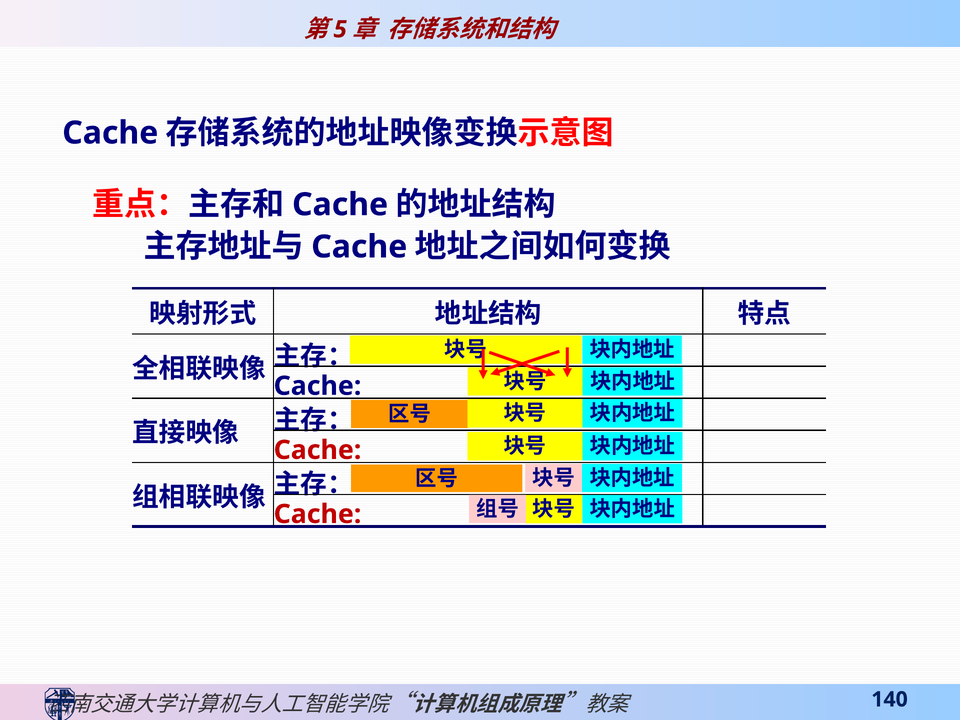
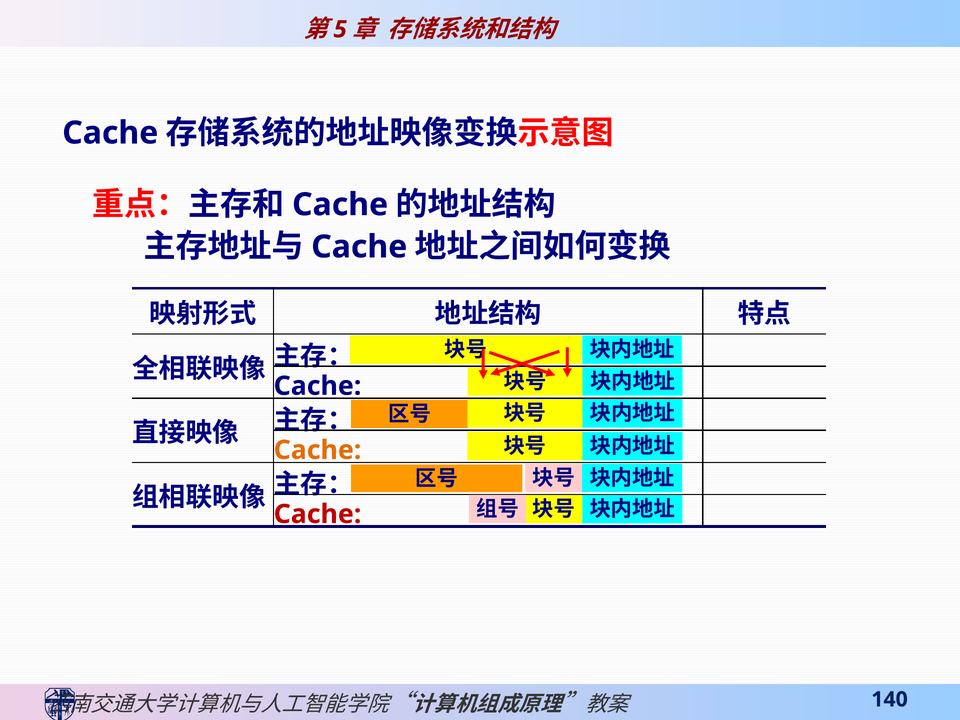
Cache at (317, 450) colour: red -> orange
